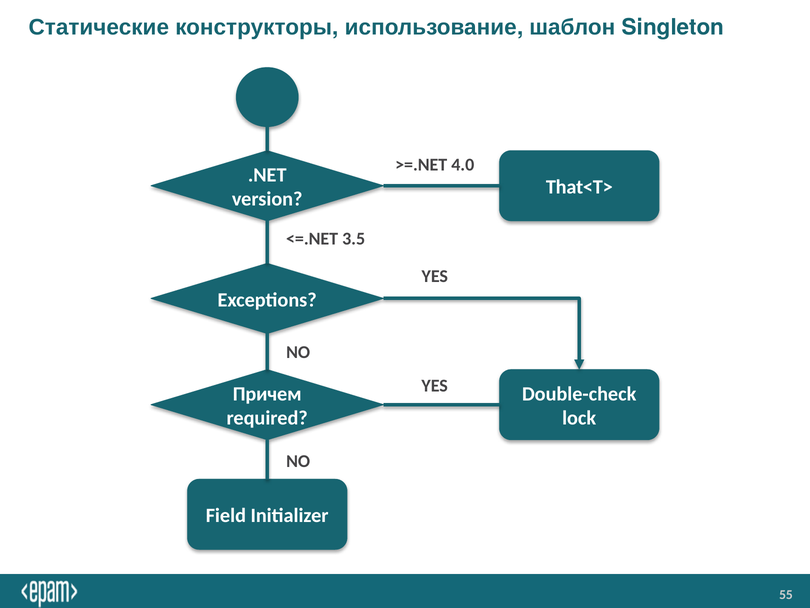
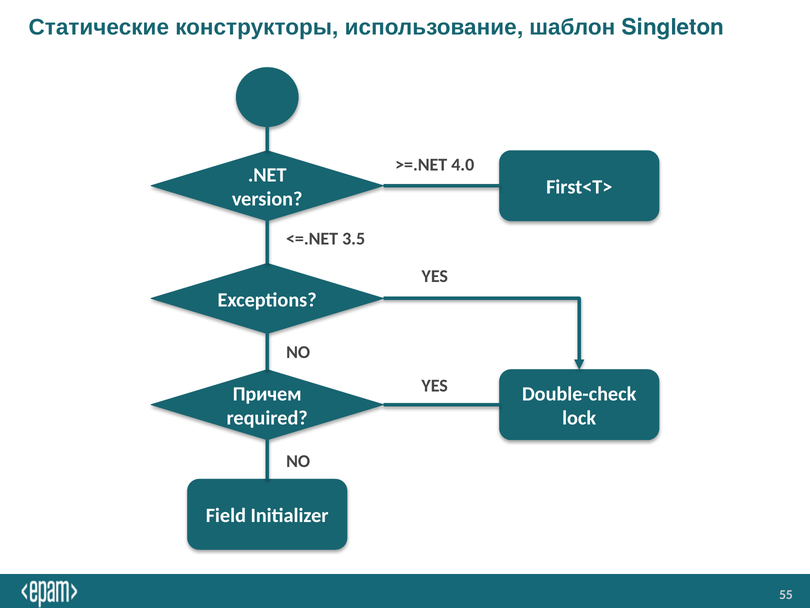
That<T>: That<T> -> First<T>
